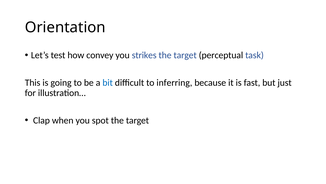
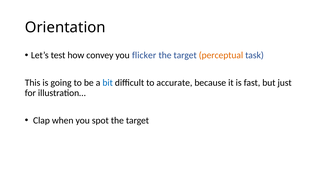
strikes: strikes -> flicker
perceptual colour: black -> orange
inferring: inferring -> accurate
